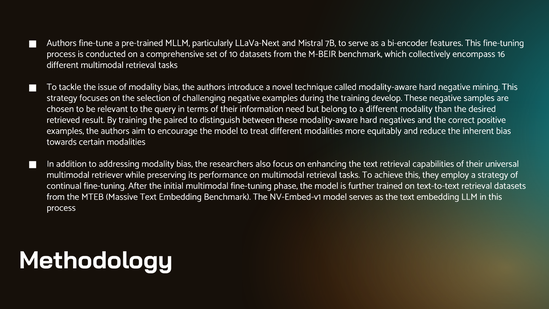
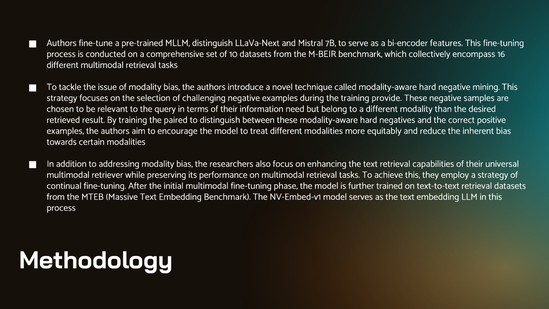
MLLM particularly: particularly -> distinguish
develop: develop -> provide
